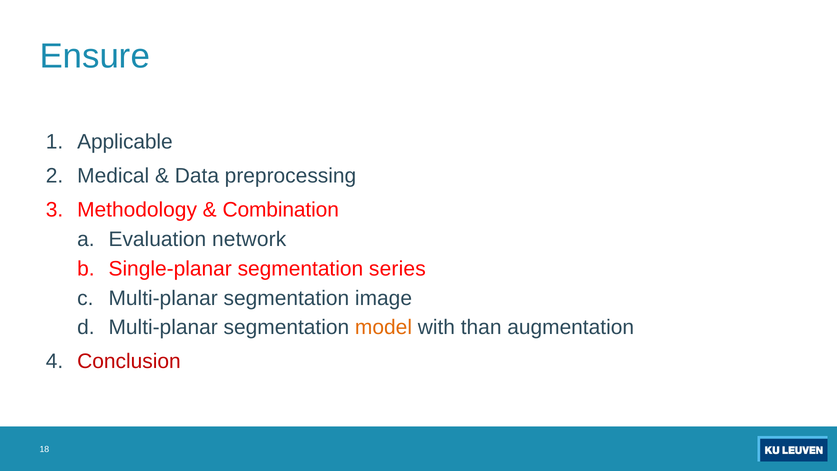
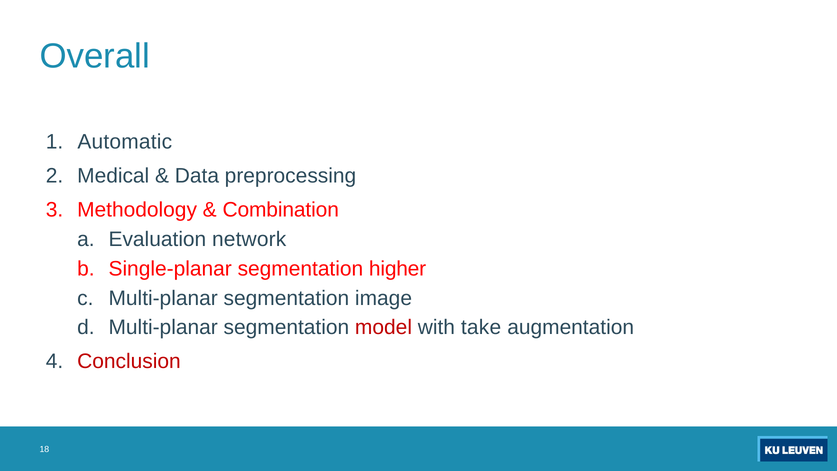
Ensure: Ensure -> Overall
Applicable: Applicable -> Automatic
series: series -> higher
model colour: orange -> red
than: than -> take
